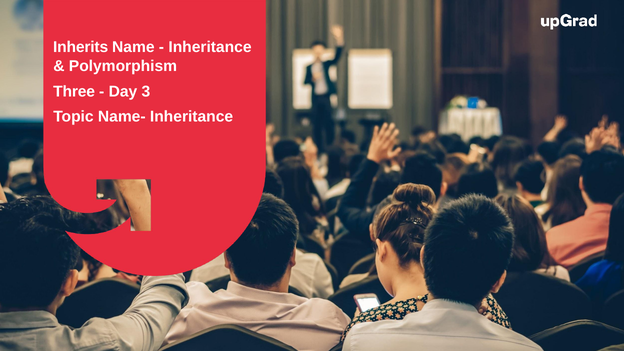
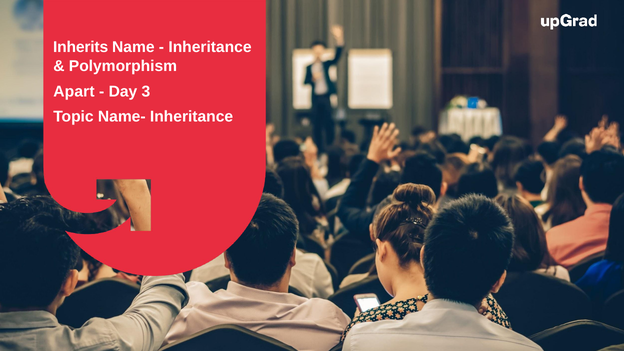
Three: Three -> Apart
